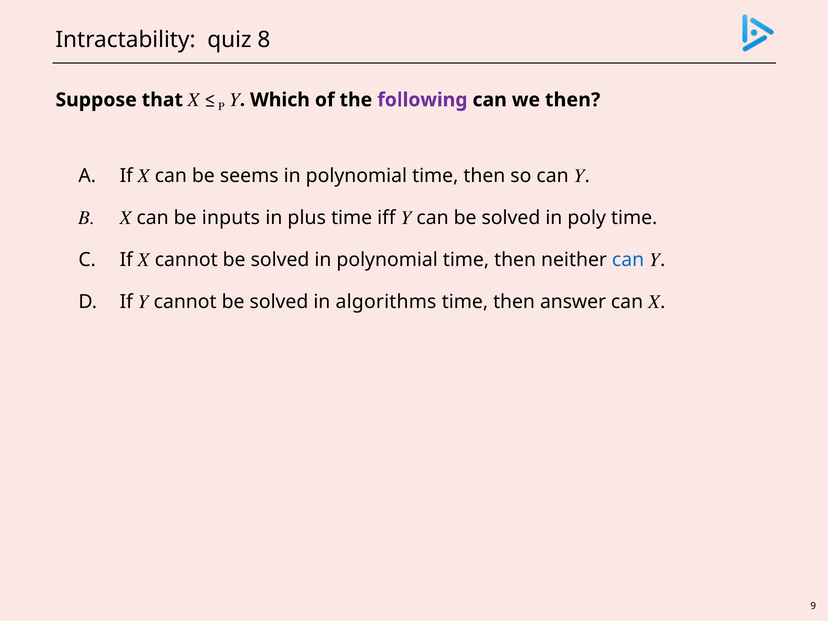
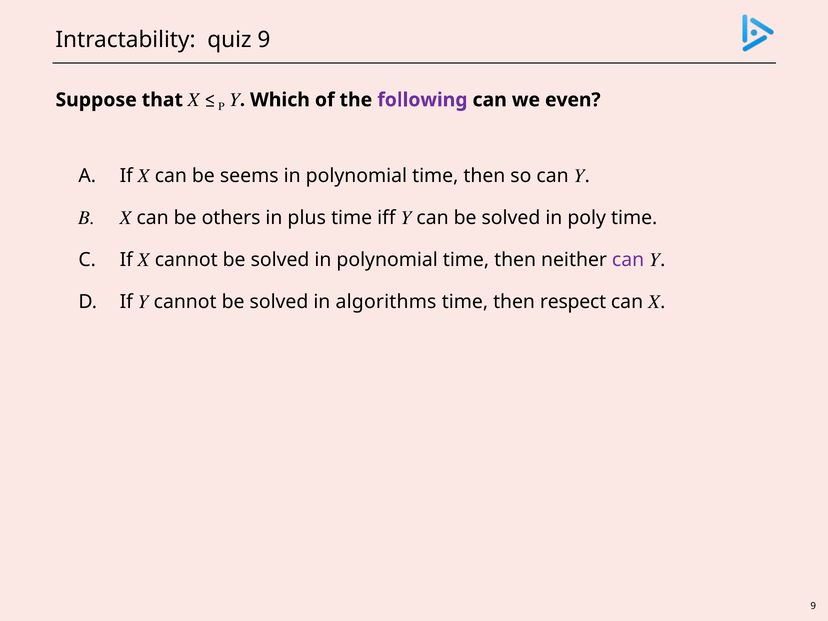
quiz 8: 8 -> 9
we then: then -> even
inputs: inputs -> others
can at (628, 260) colour: blue -> purple
answer: answer -> respect
